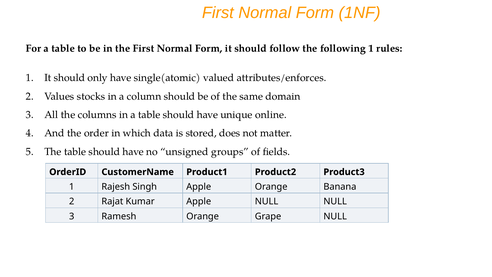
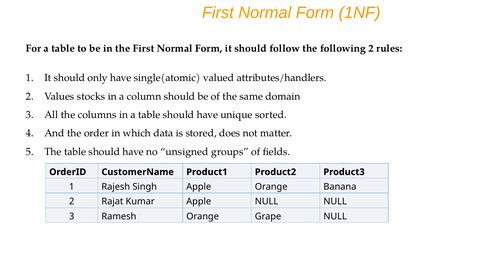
following 1: 1 -> 2
attributes/enforces: attributes/enforces -> attributes/handlers
online: online -> sorted
